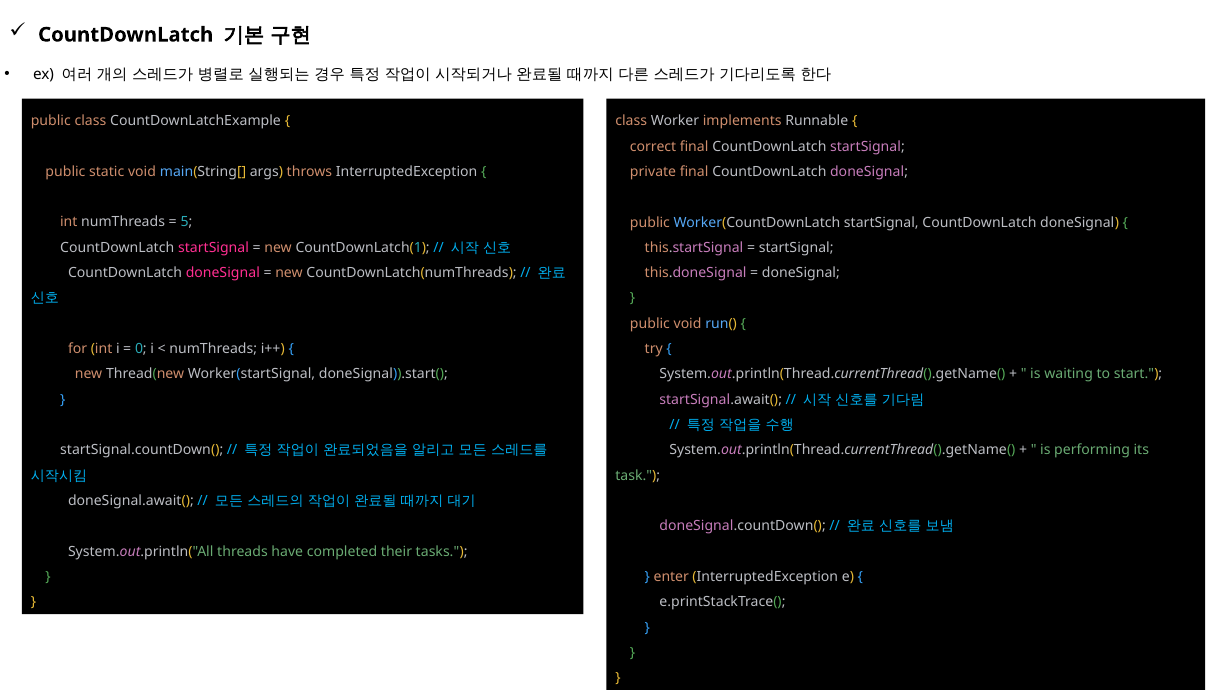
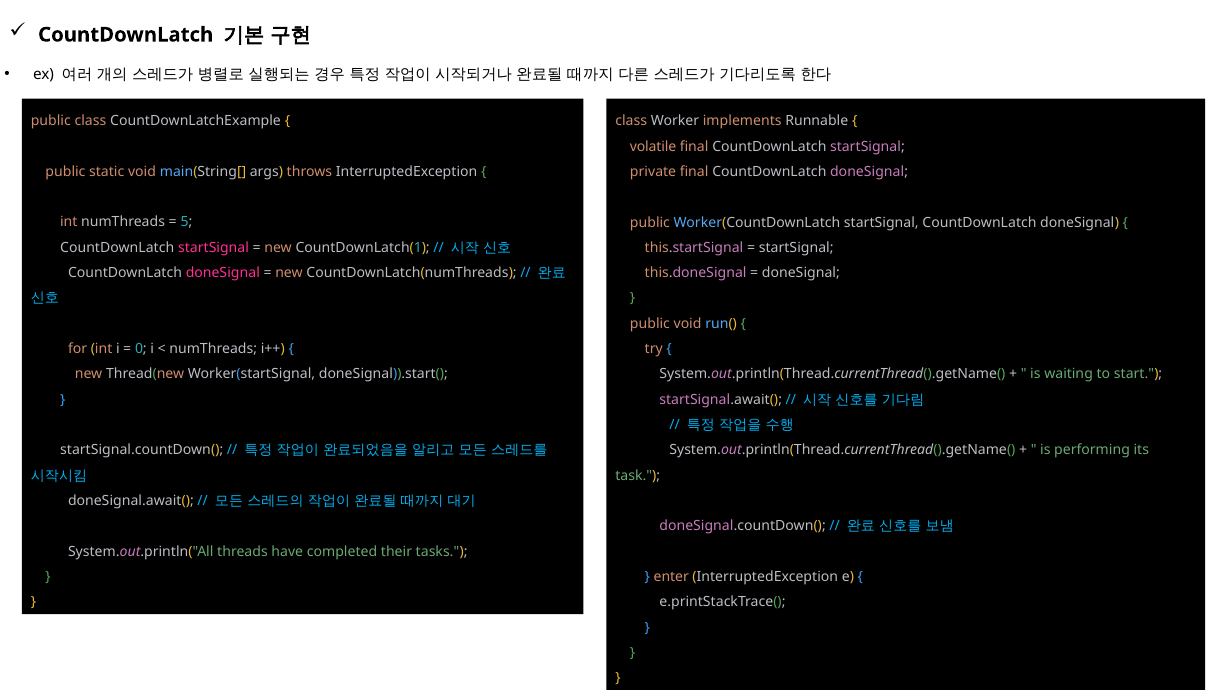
correct: correct -> volatile
